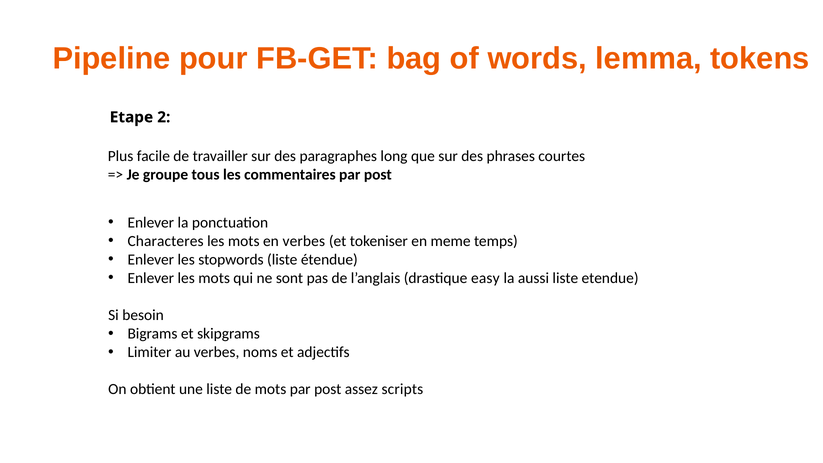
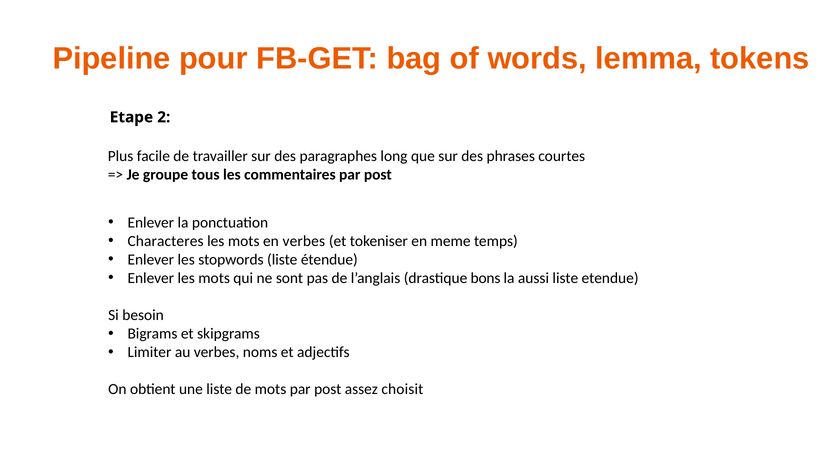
easy: easy -> bons
scripts: scripts -> choisit
